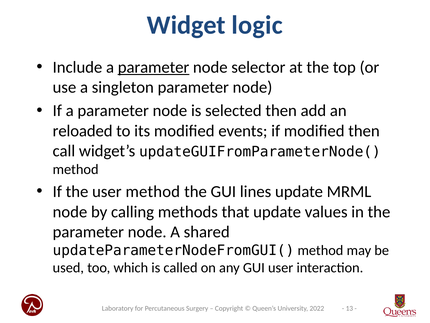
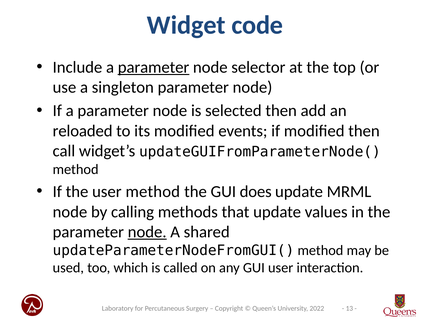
logic: logic -> code
lines: lines -> does
node at (147, 232) underline: none -> present
